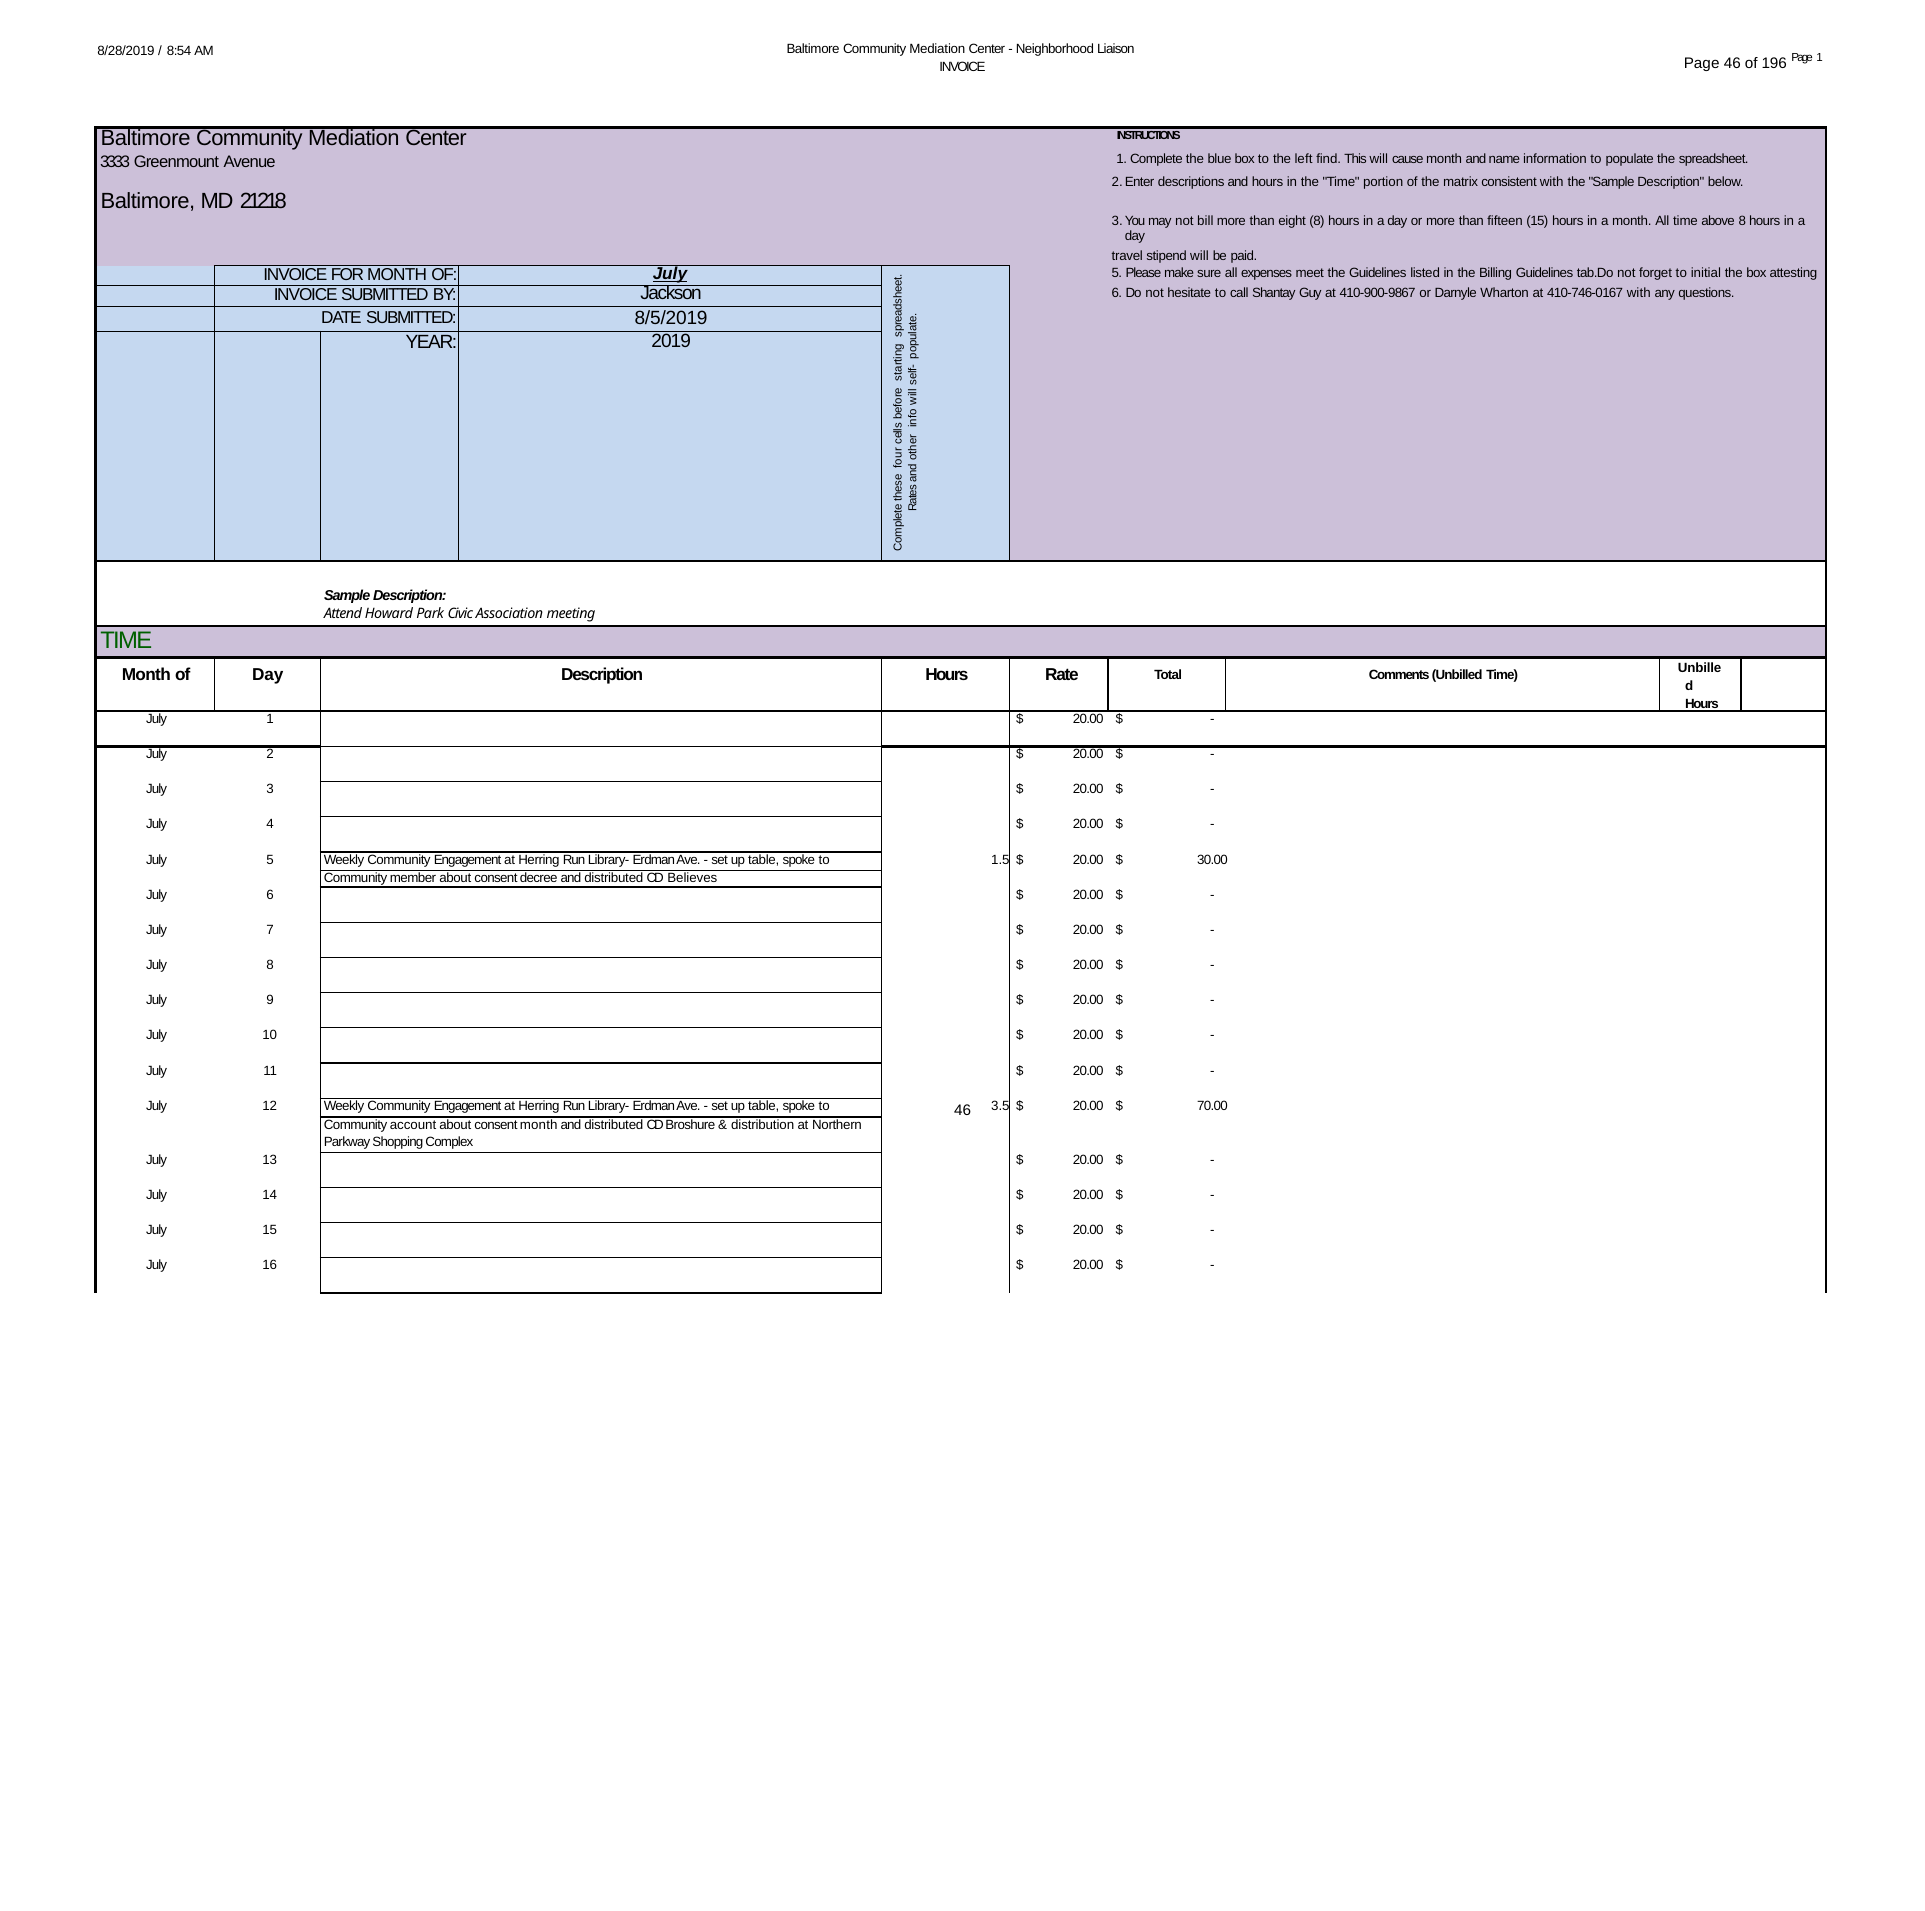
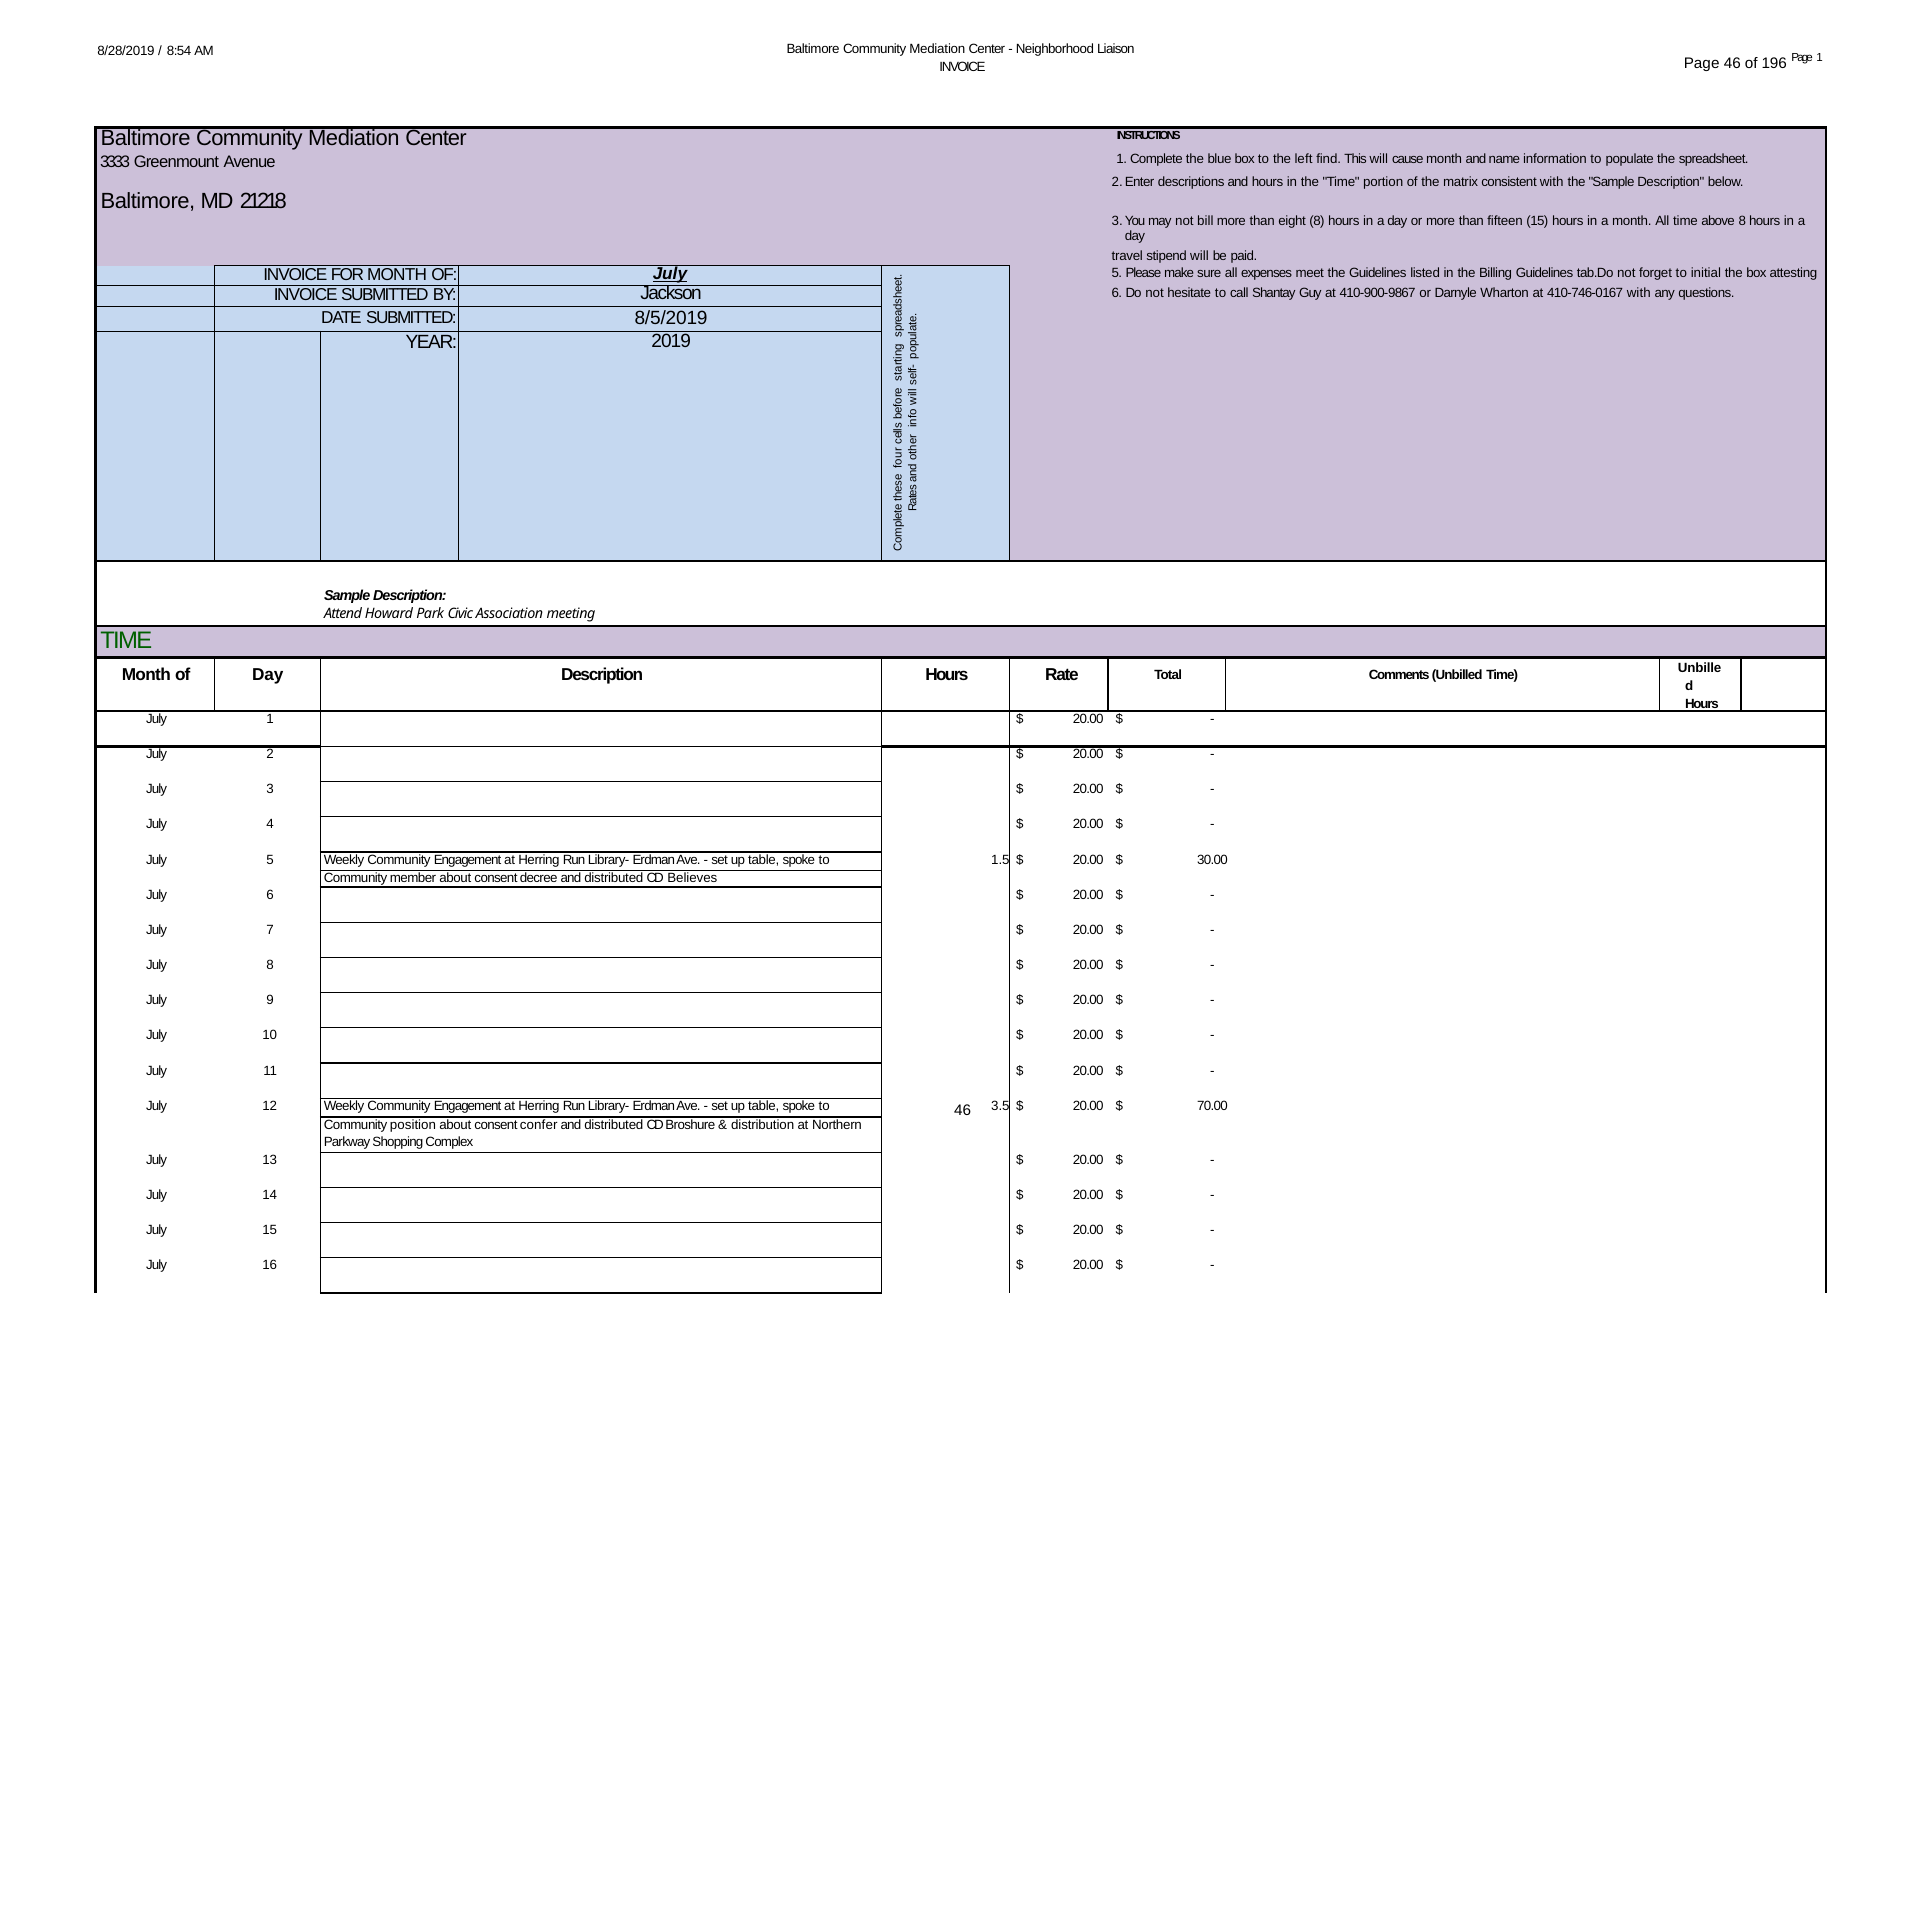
account: account -> position
consent month: month -> confer
